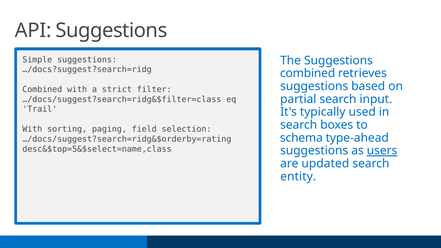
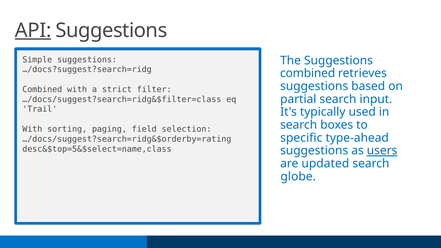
API underline: none -> present
schema: schema -> specific
entity: entity -> globe
